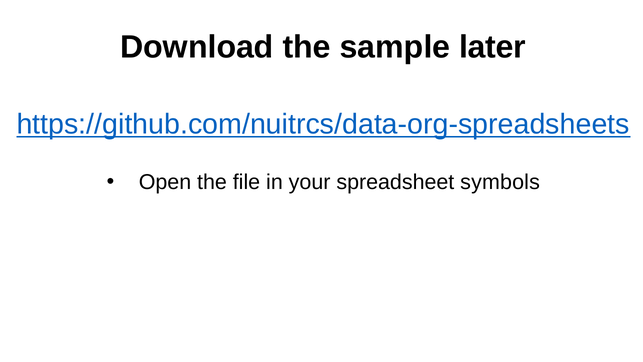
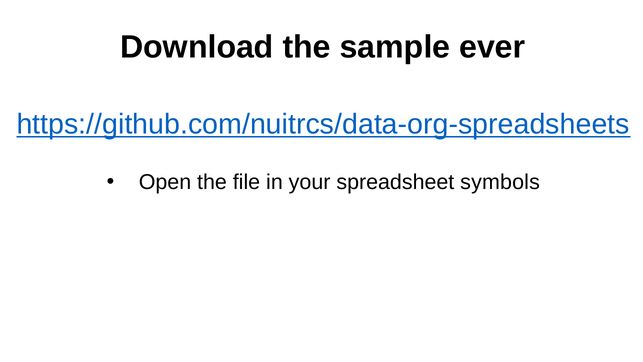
later: later -> ever
